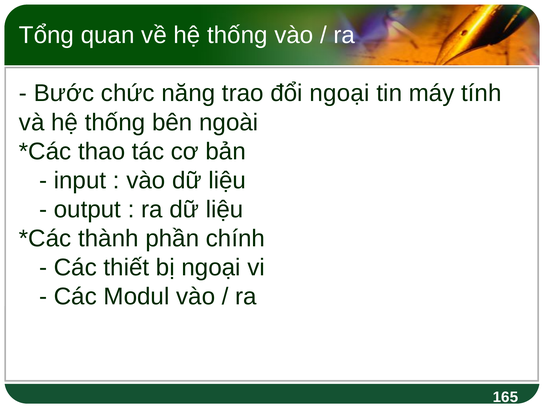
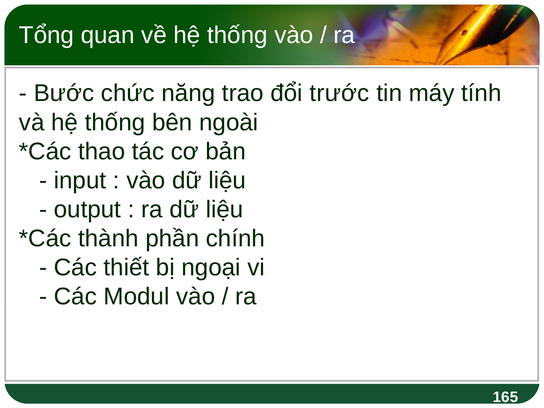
đổi ngoại: ngoại -> trước
